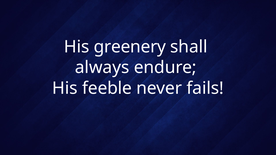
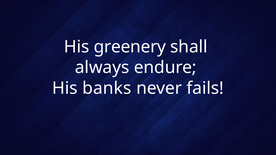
feeble: feeble -> banks
